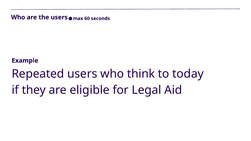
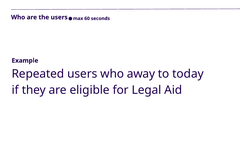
think: think -> away
